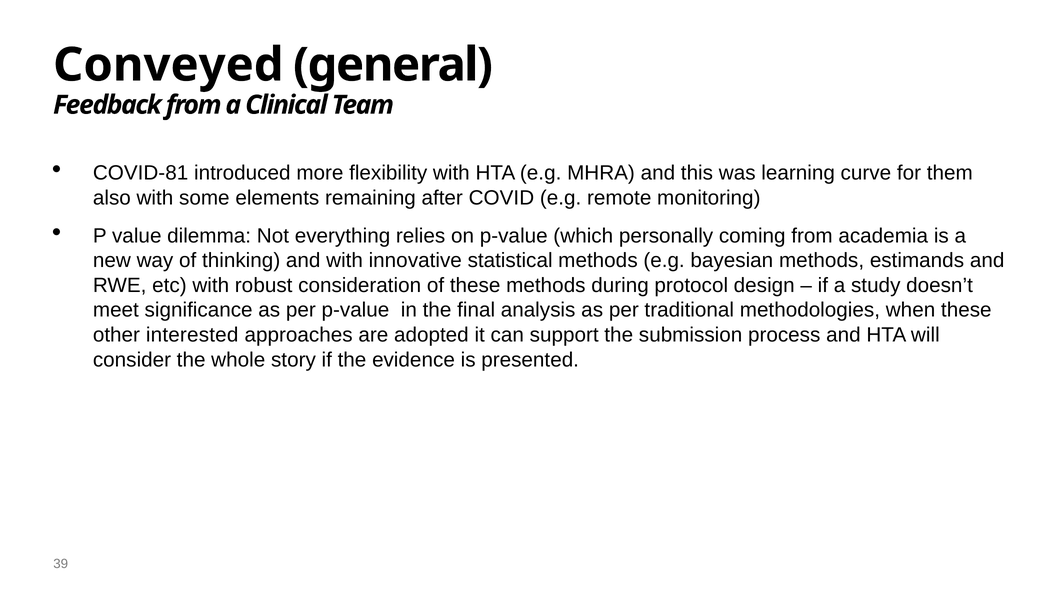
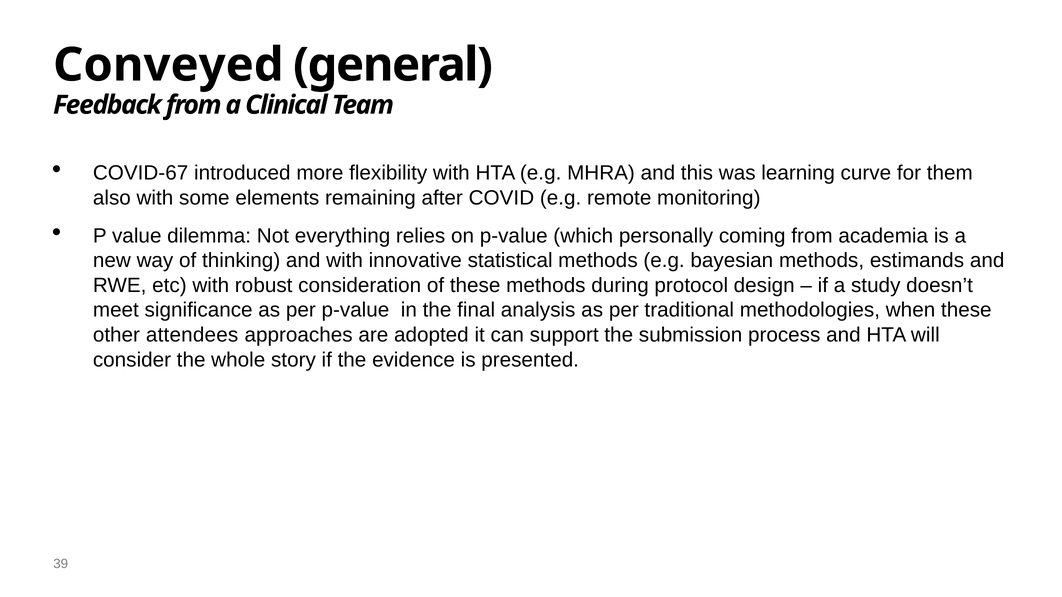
COVID-81: COVID-81 -> COVID-67
interested: interested -> attendees
